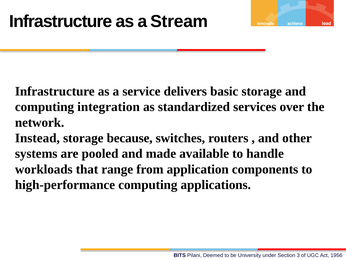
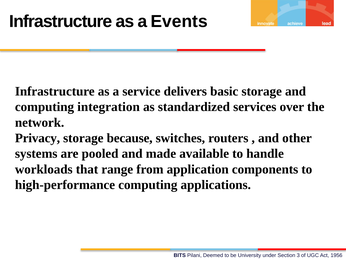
Stream: Stream -> Events
Instead: Instead -> Privacy
